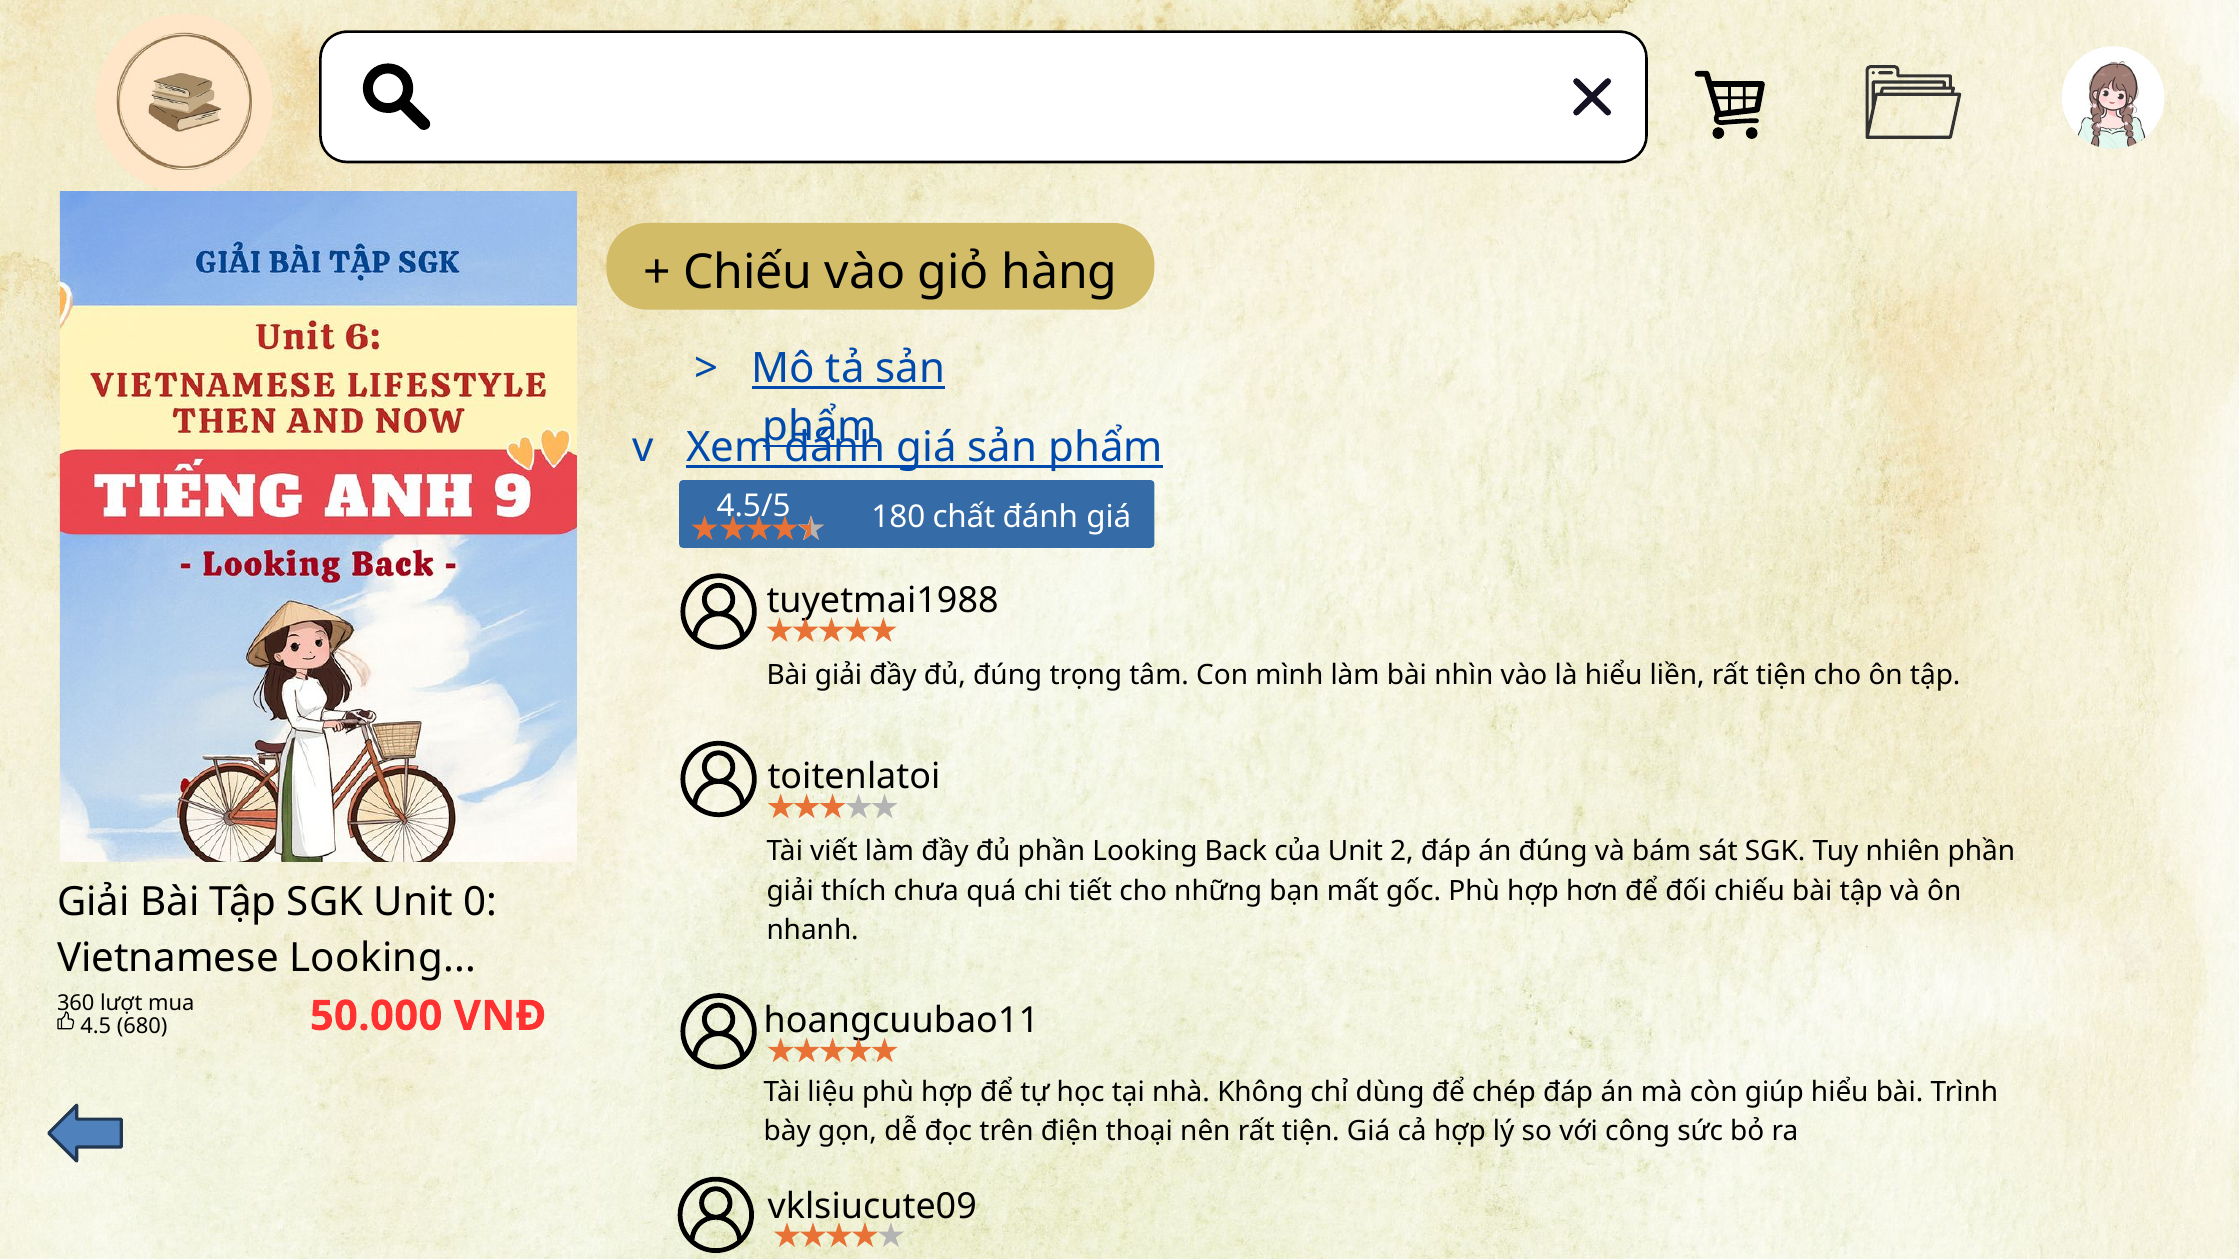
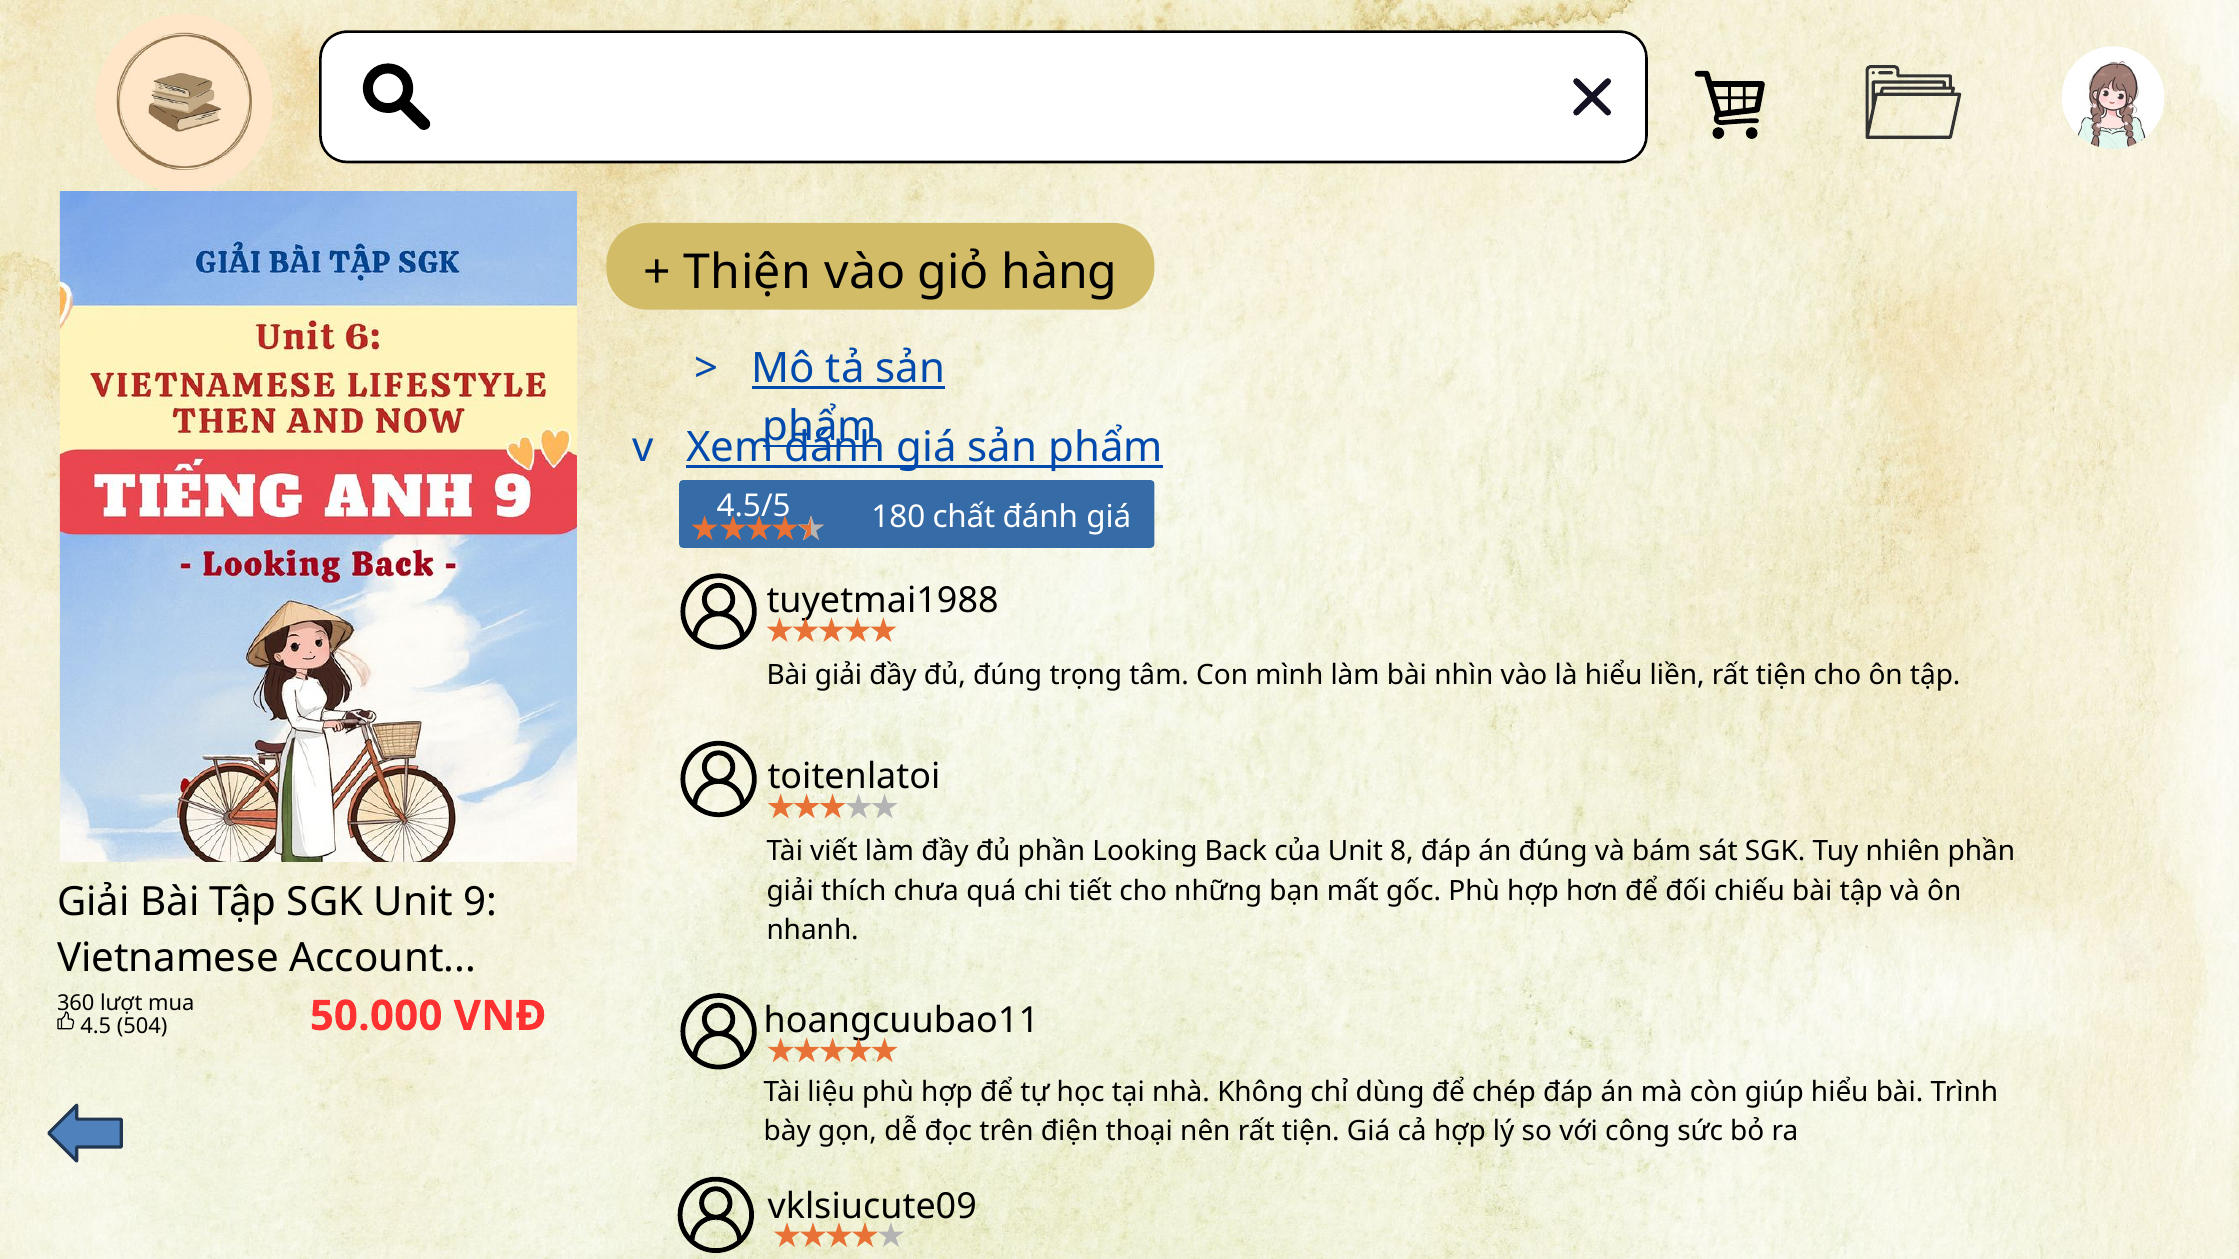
Chiếu at (748, 273): Chiếu -> Thiện
2: 2 -> 8
0: 0 -> 9
Vietnamese Looking: Looking -> Account
680: 680 -> 504
